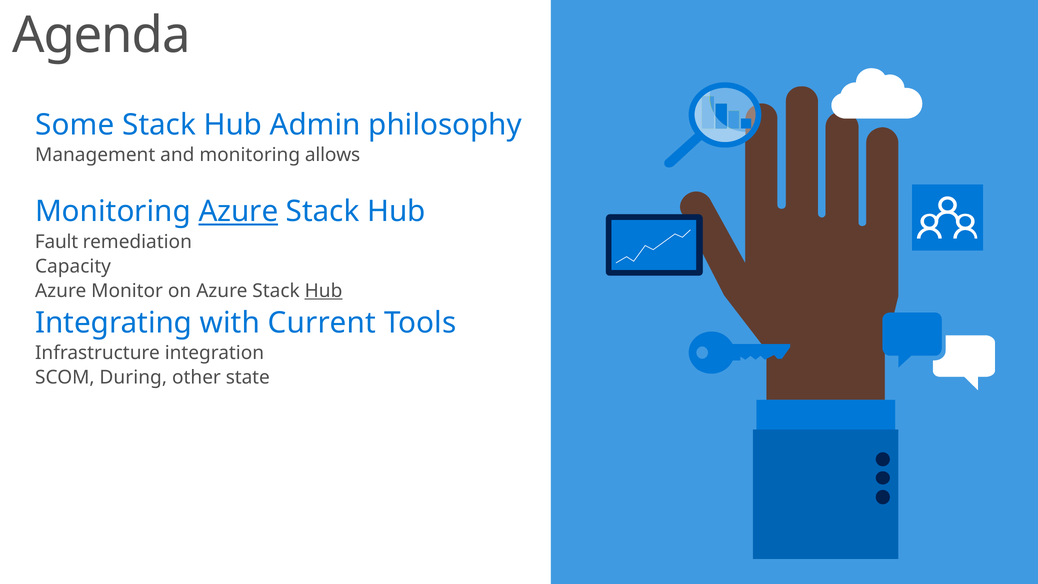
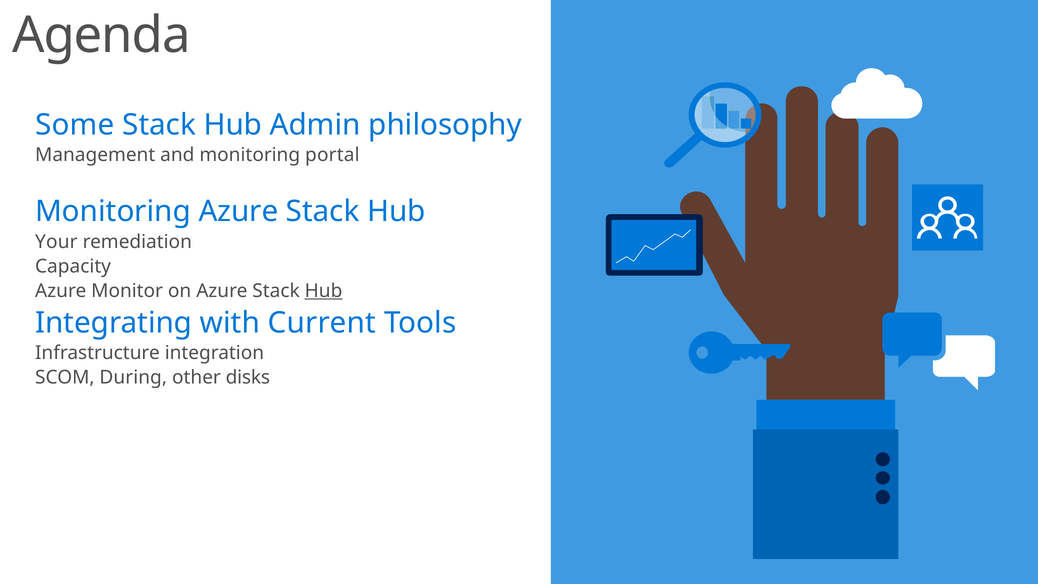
allows: allows -> portal
Azure at (238, 212) underline: present -> none
Fault: Fault -> Your
state: state -> disks
